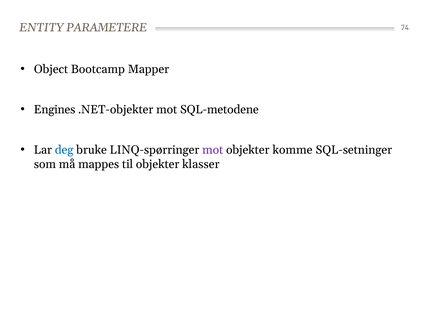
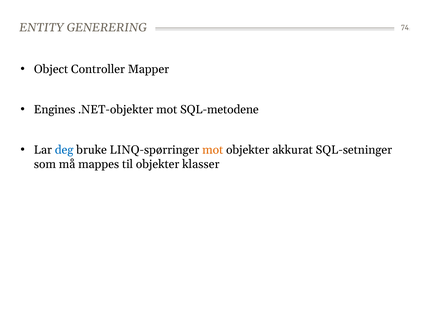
PARAMETERE: PARAMETERE -> GENERERING
Bootcamp: Bootcamp -> Controller
mot at (213, 150) colour: purple -> orange
komme: komme -> akkurat
